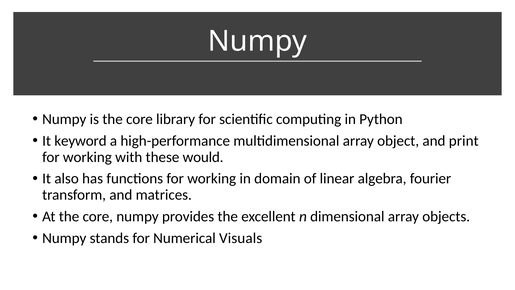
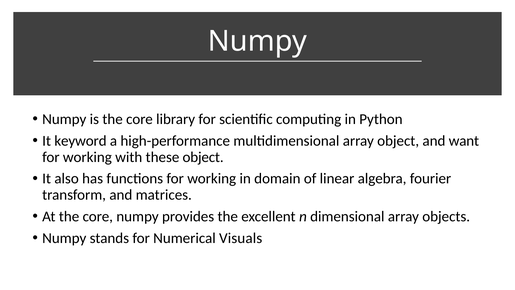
print: print -> want
these would: would -> object
